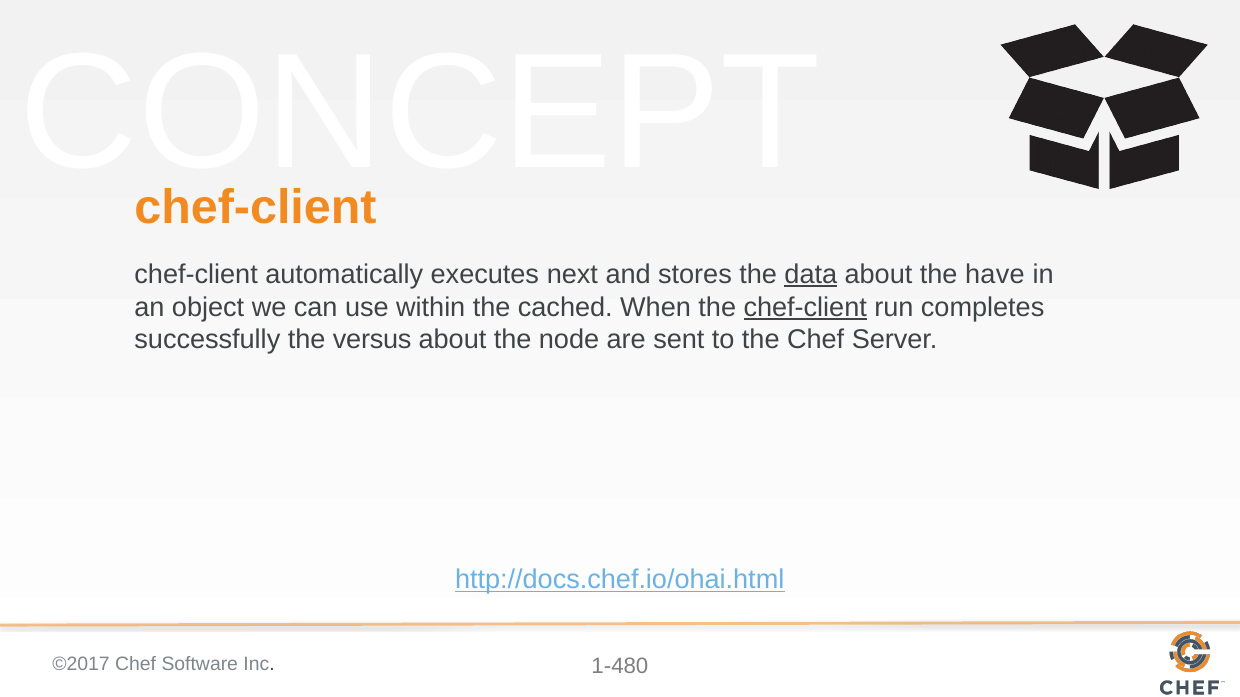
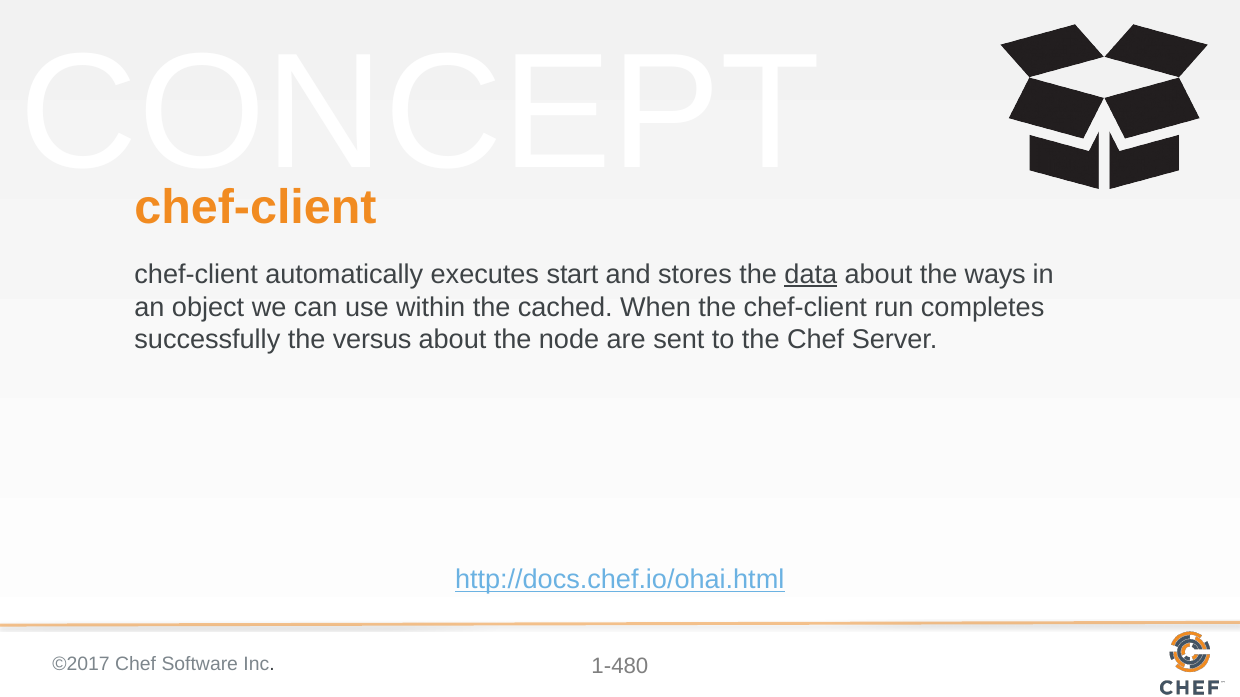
next: next -> start
have: have -> ways
chef-client at (805, 307) underline: present -> none
